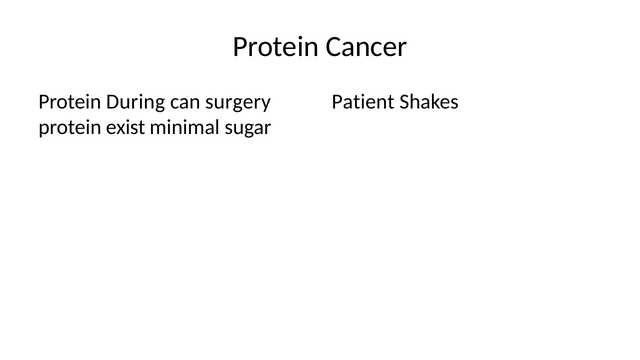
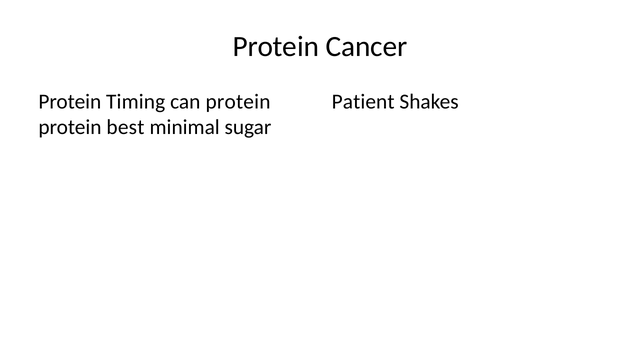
During: During -> Timing
can surgery: surgery -> protein
exist: exist -> best
